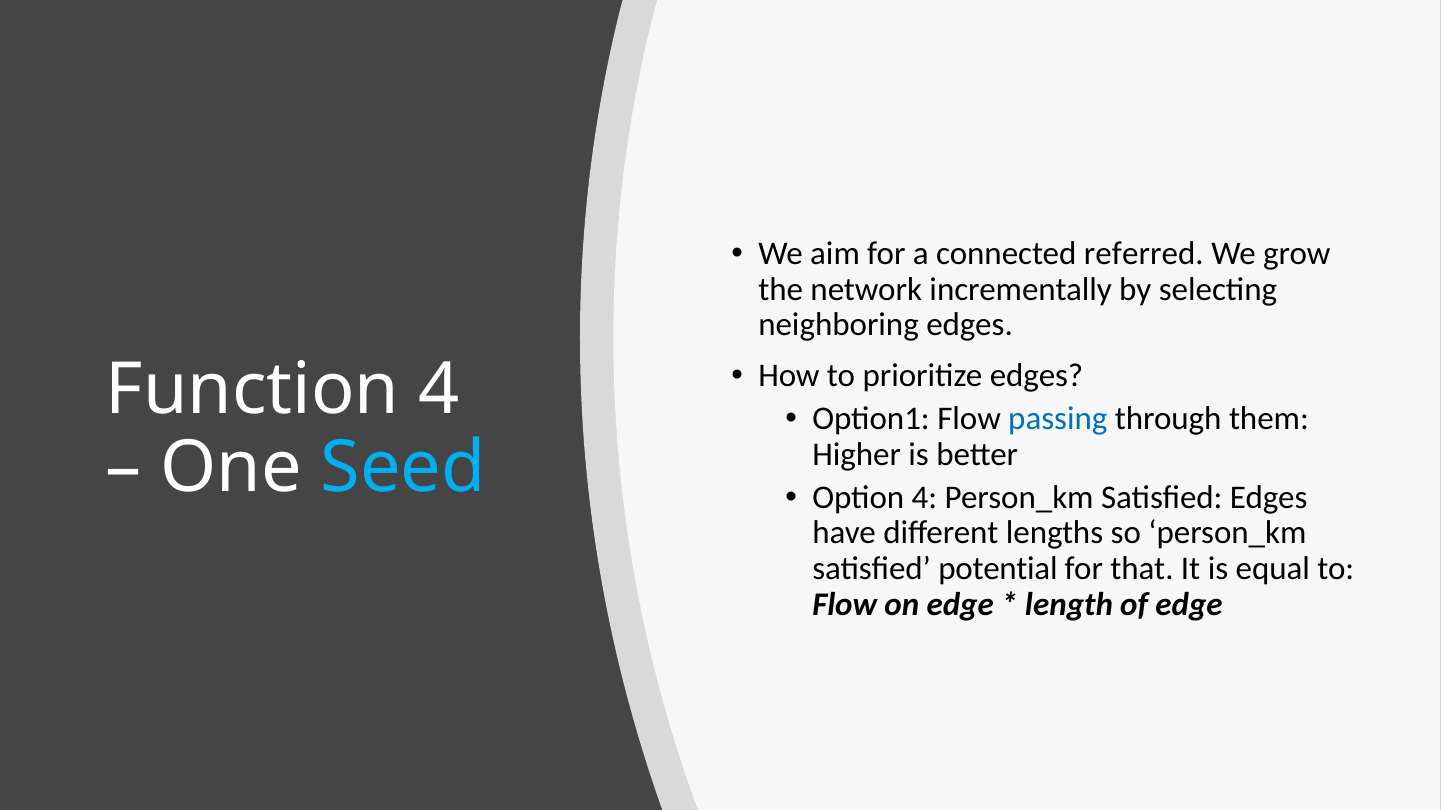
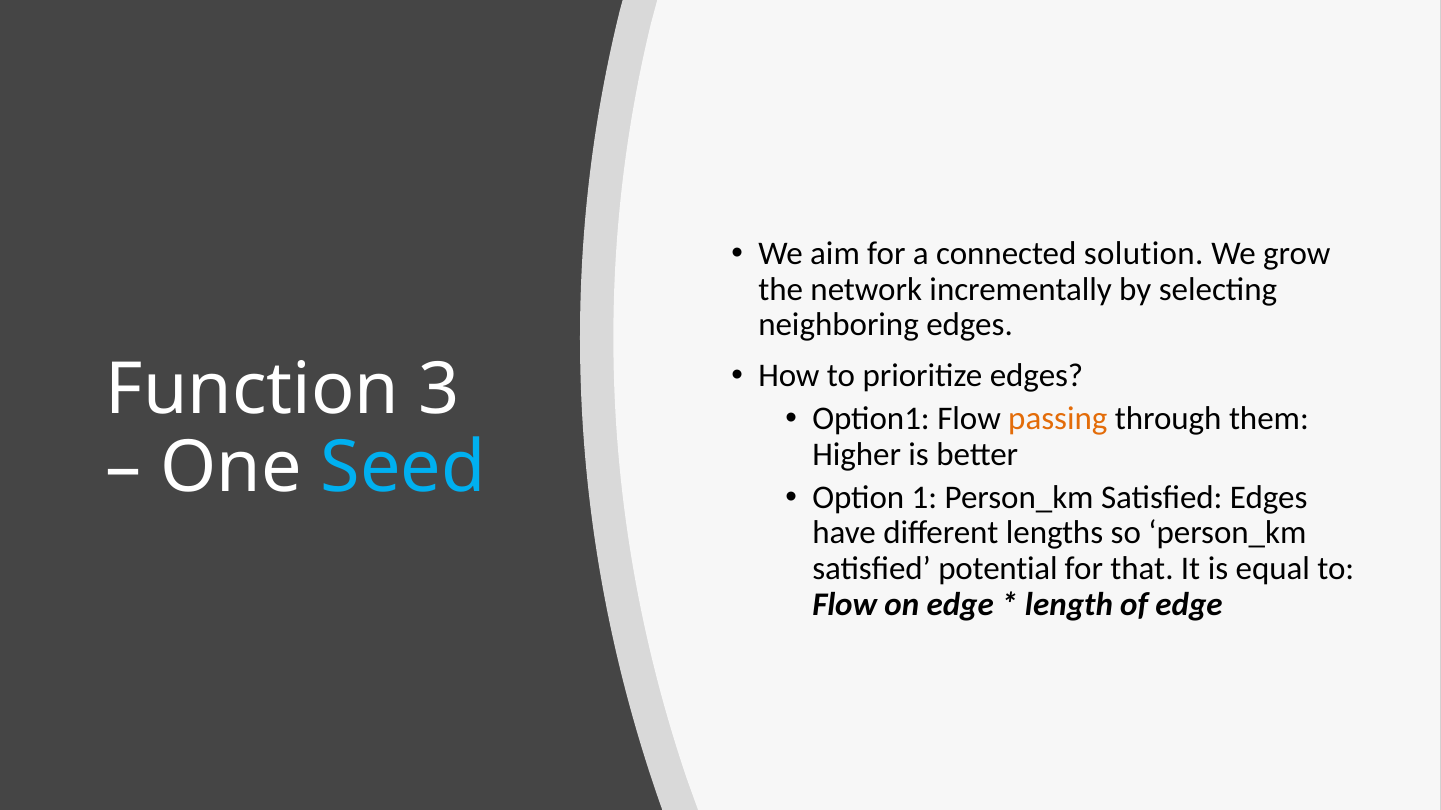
referred: referred -> solution
Function 4: 4 -> 3
passing colour: blue -> orange
Option 4: 4 -> 1
